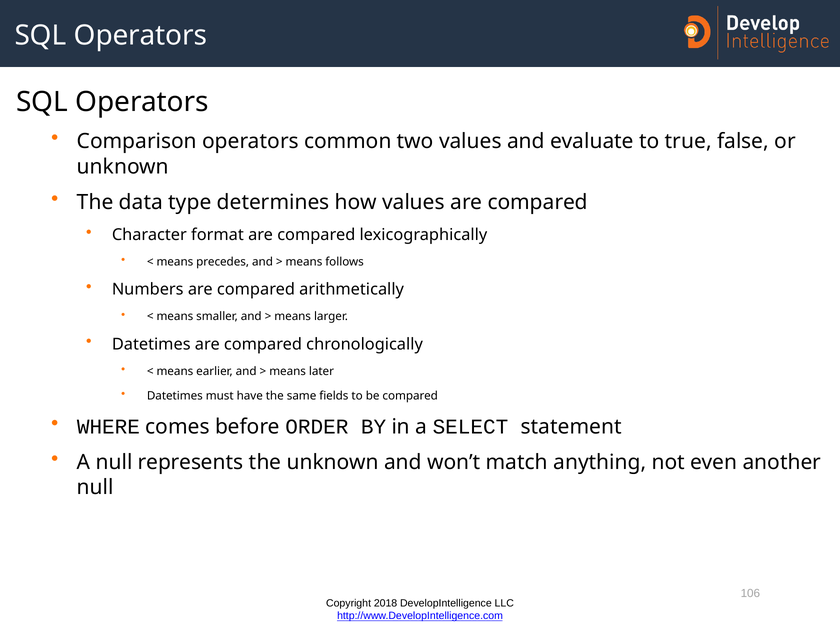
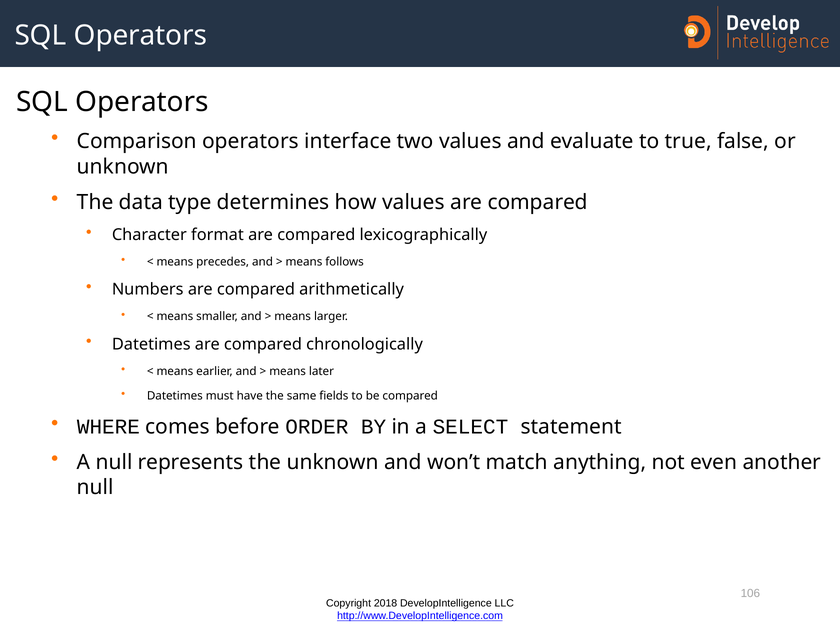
common: common -> interface
